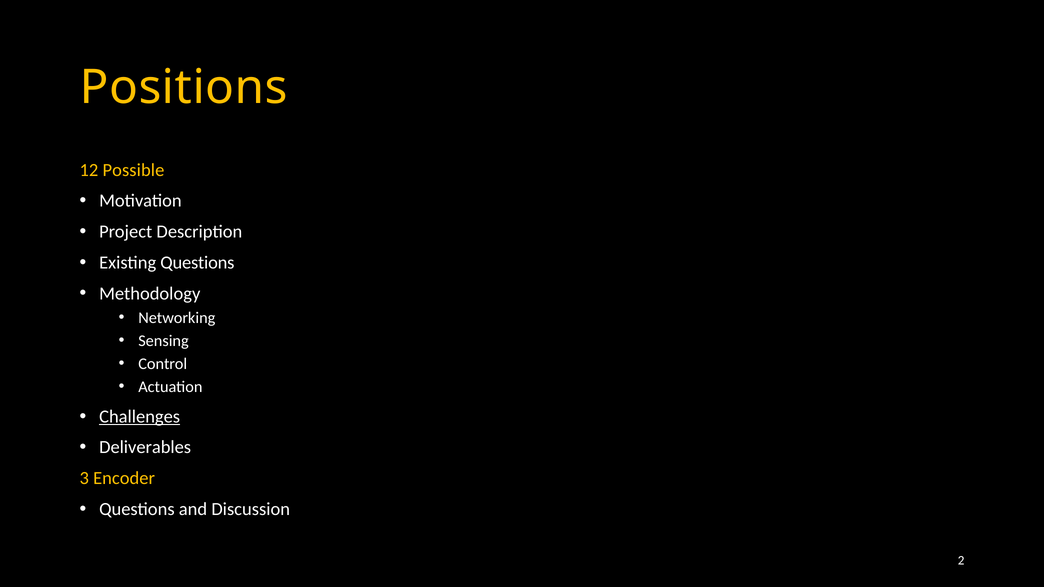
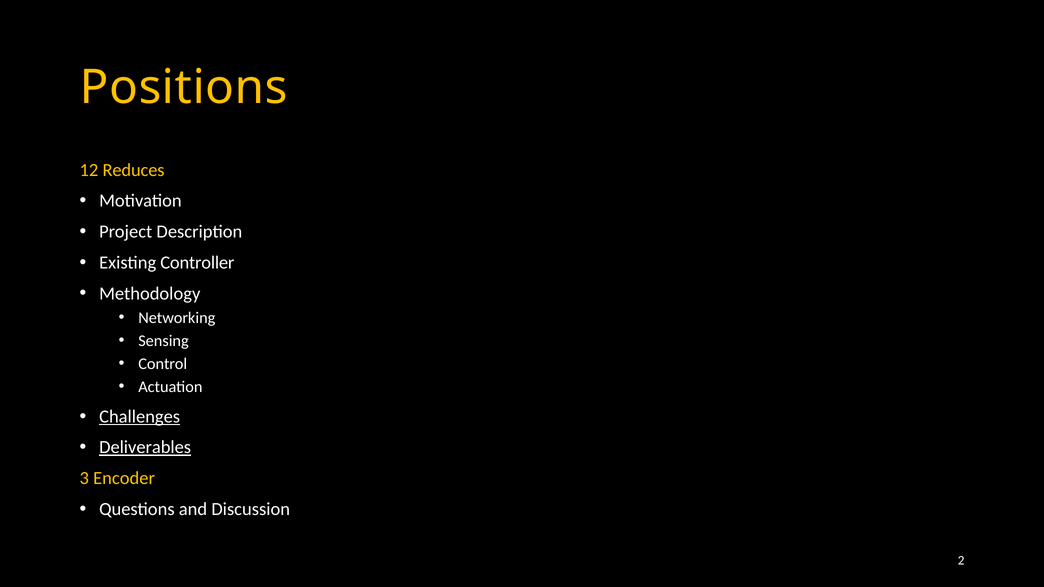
Possible: Possible -> Reduces
Existing Questions: Questions -> Controller
Deliverables underline: none -> present
